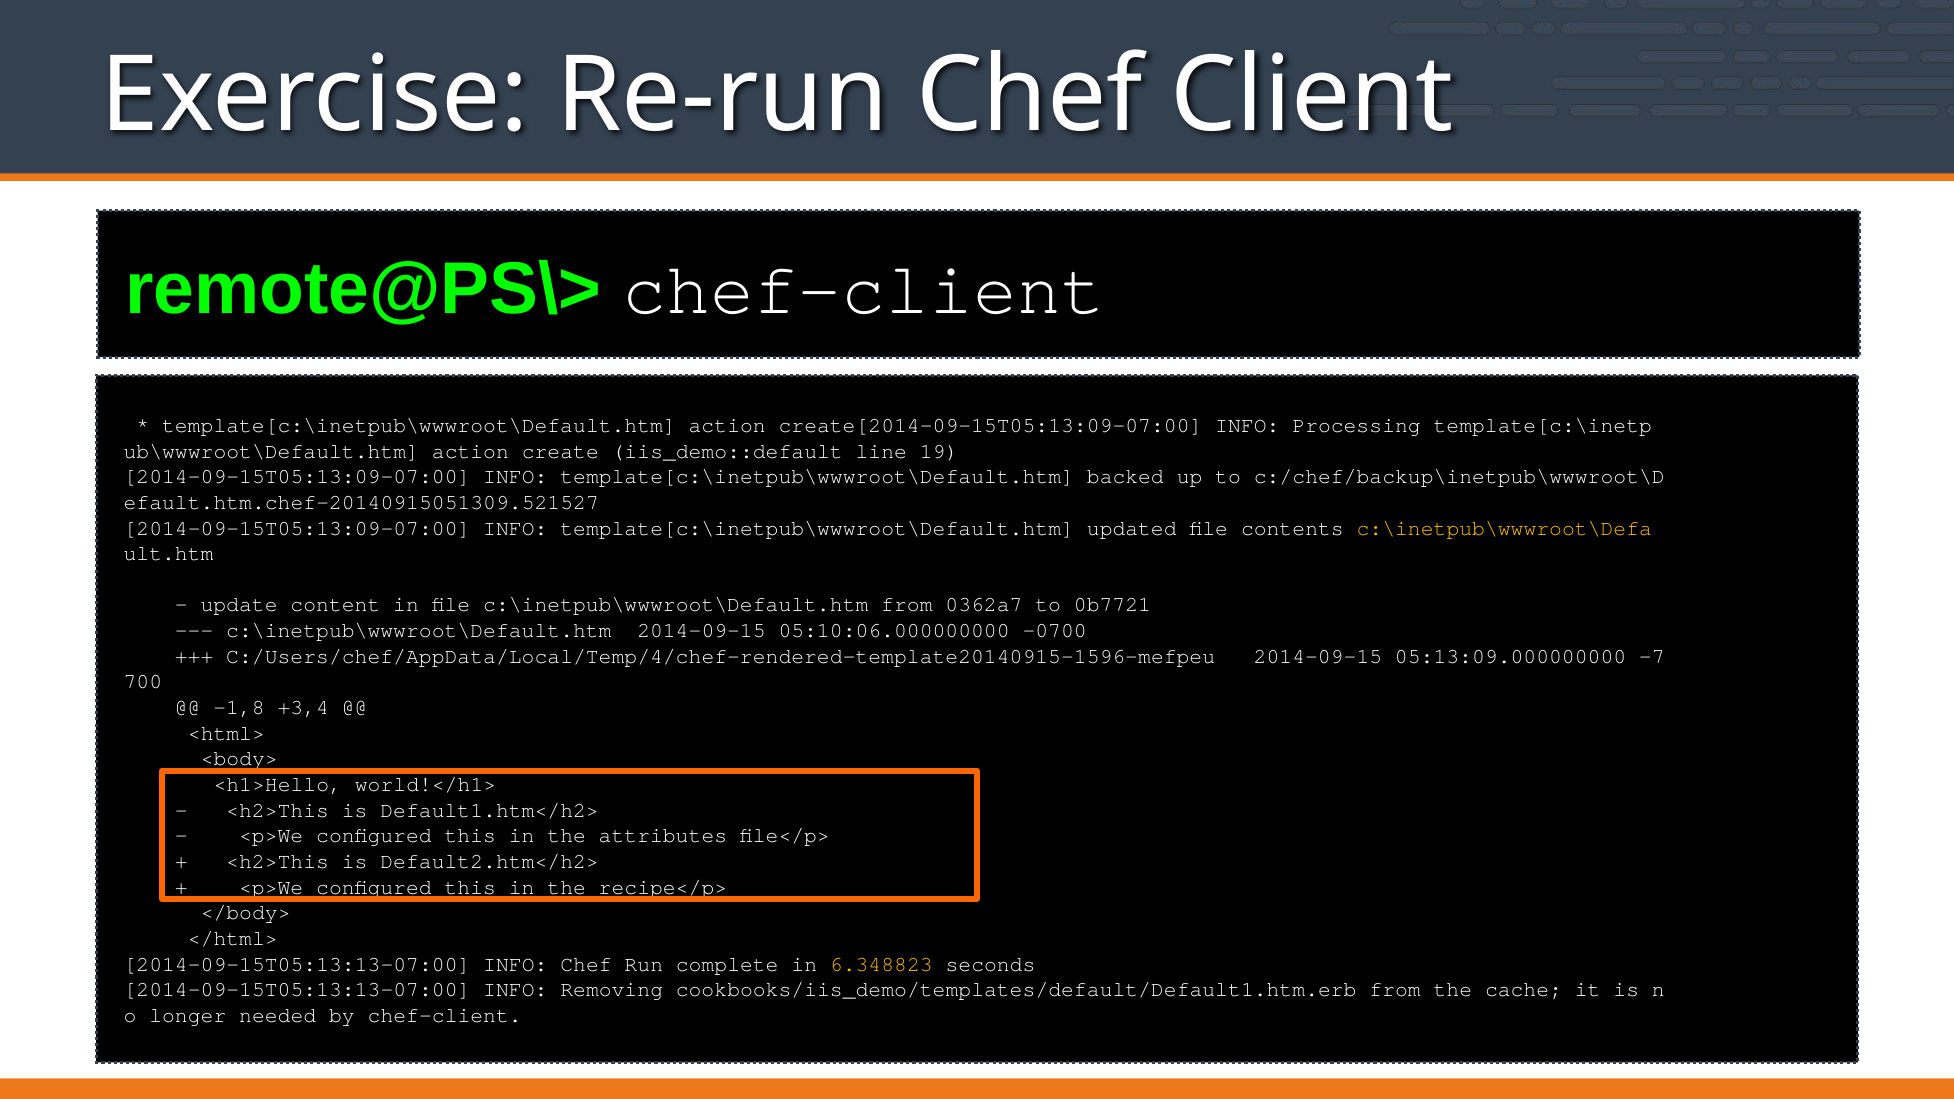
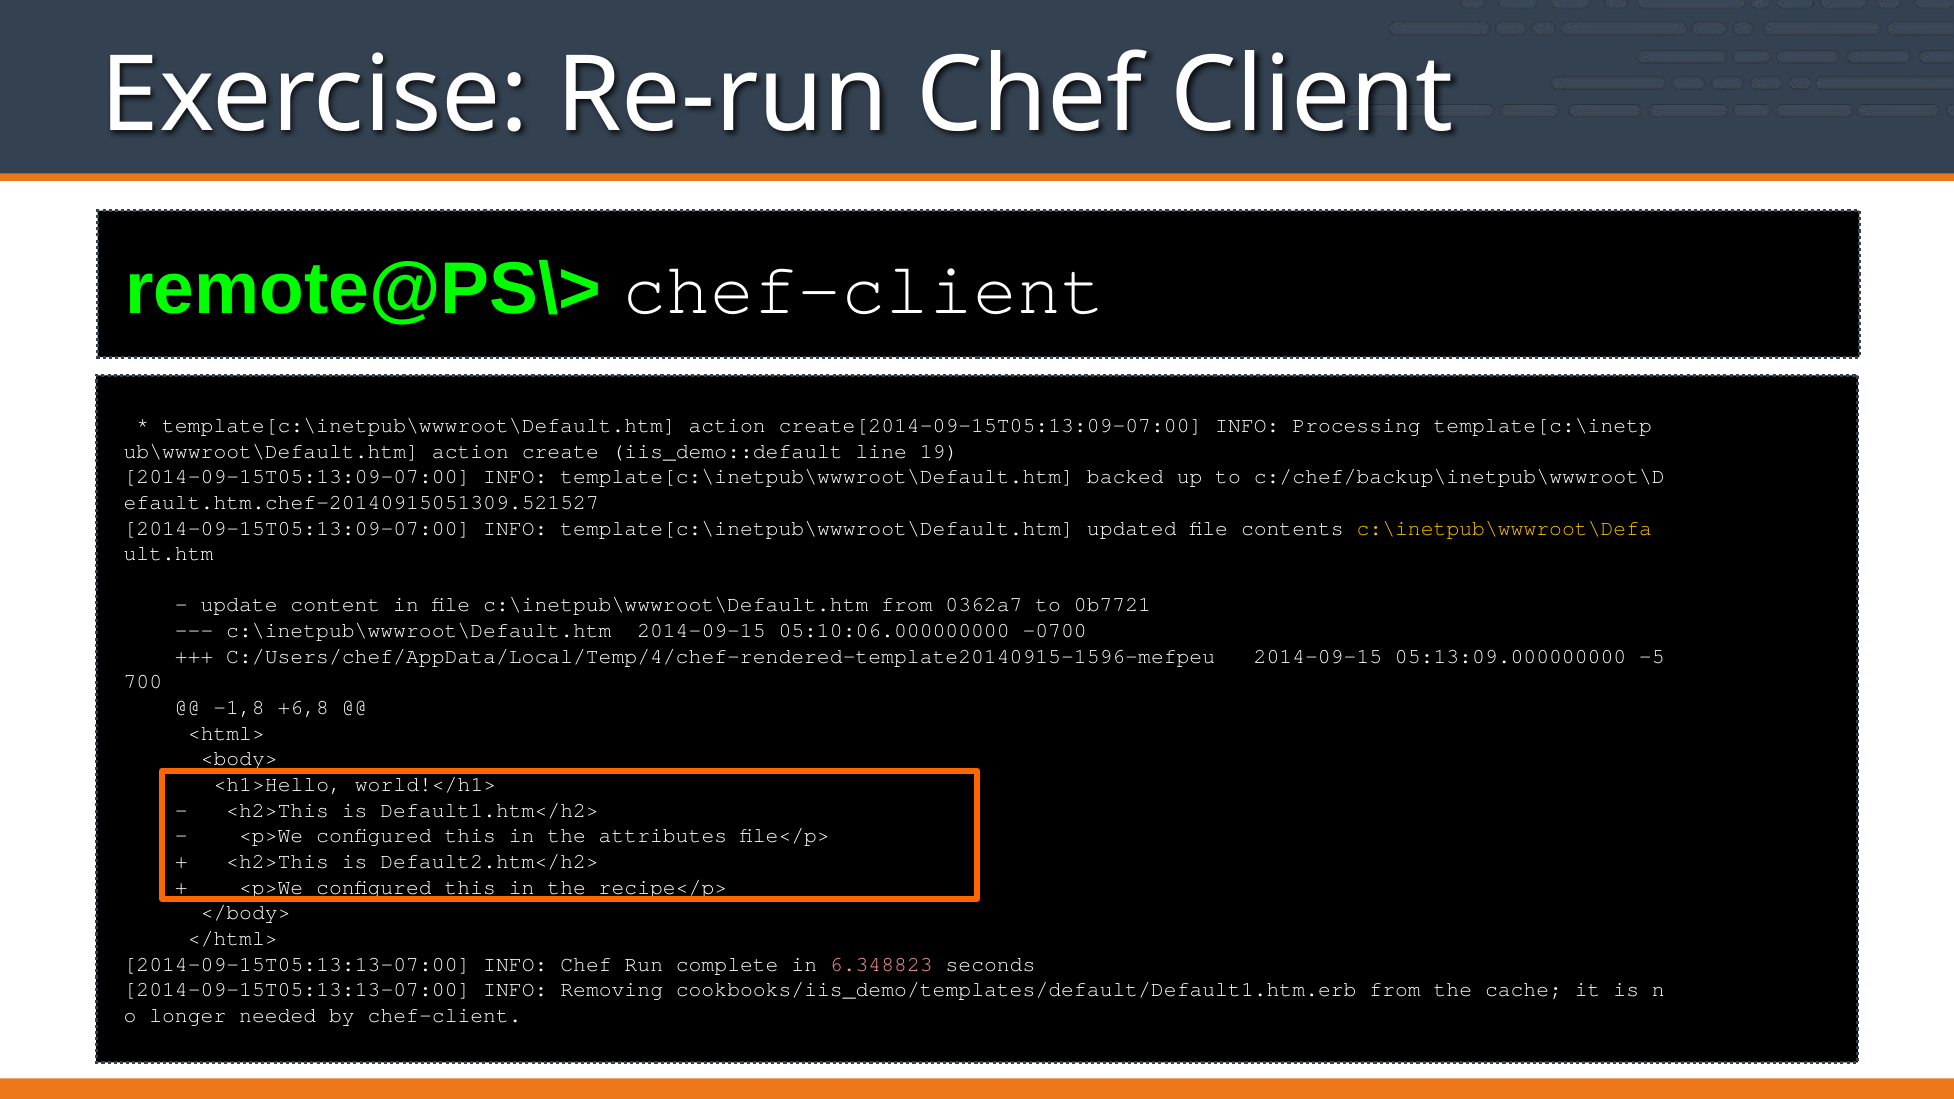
-7: -7 -> -5
+3,4: +3,4 -> +6,8
6.348823 colour: yellow -> pink
